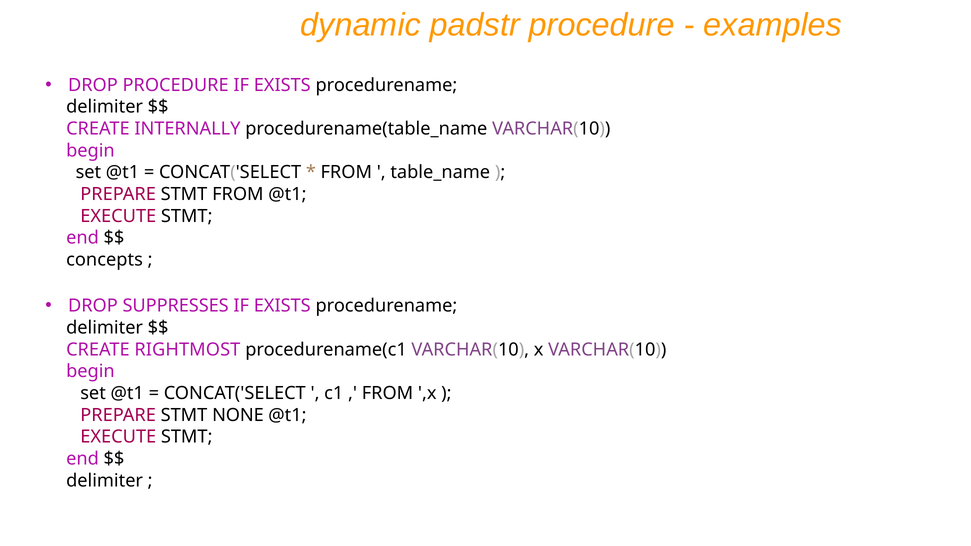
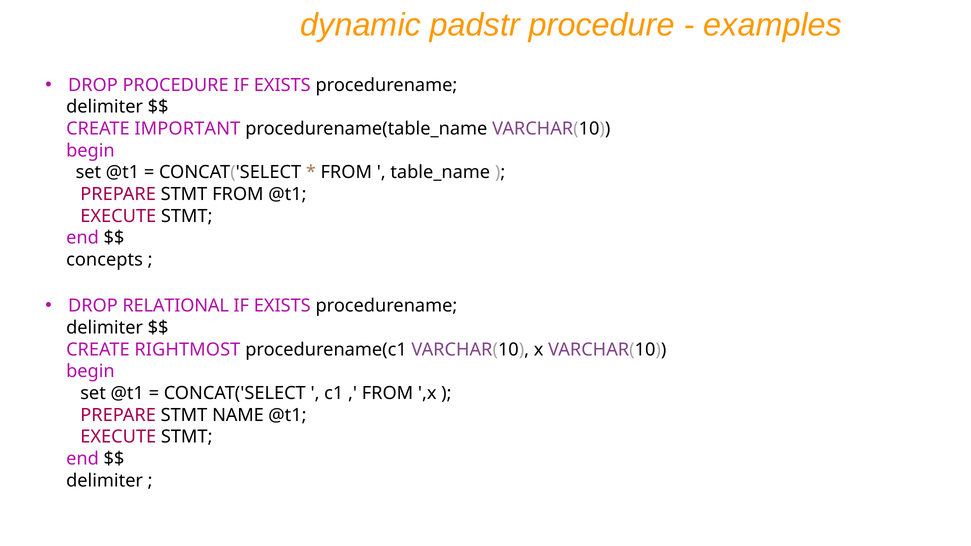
INTERNALLY: INTERNALLY -> IMPORTANT
SUPPRESSES: SUPPRESSES -> RELATIONAL
NONE: NONE -> NAME
